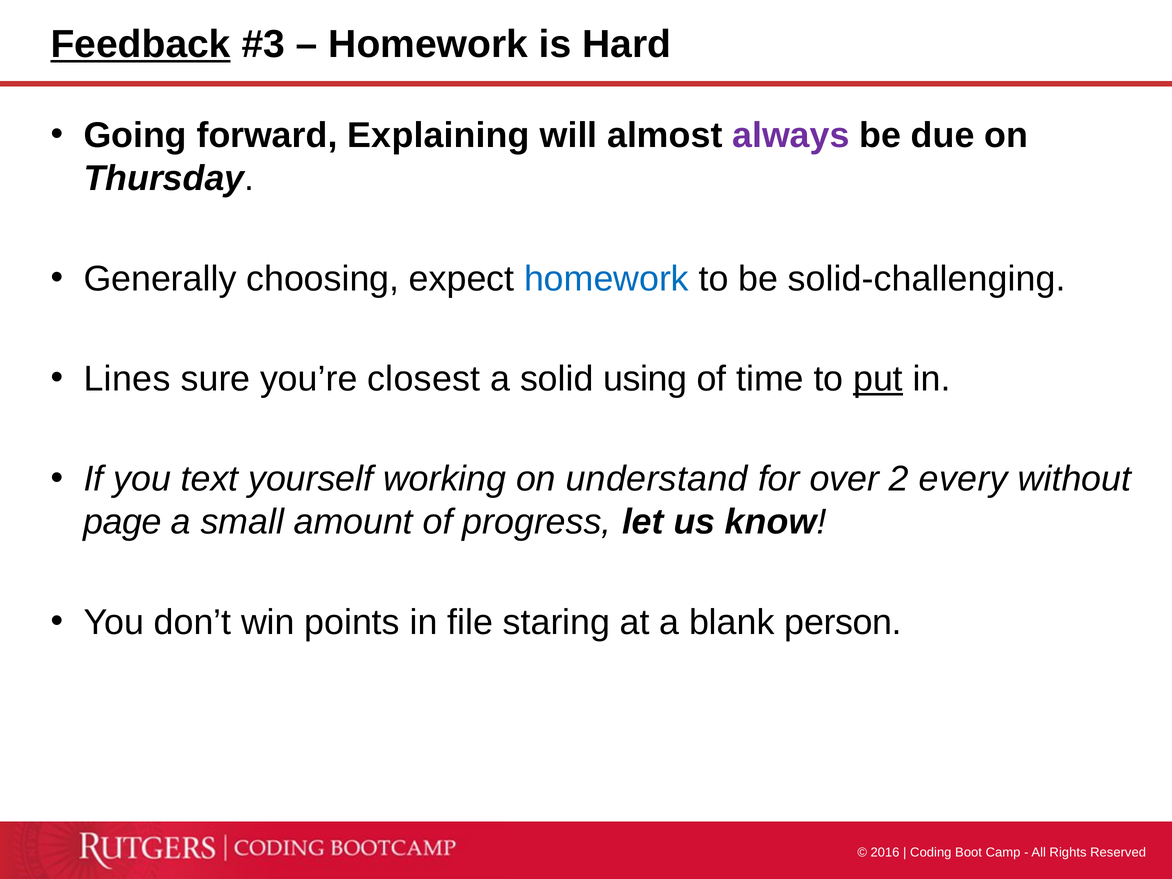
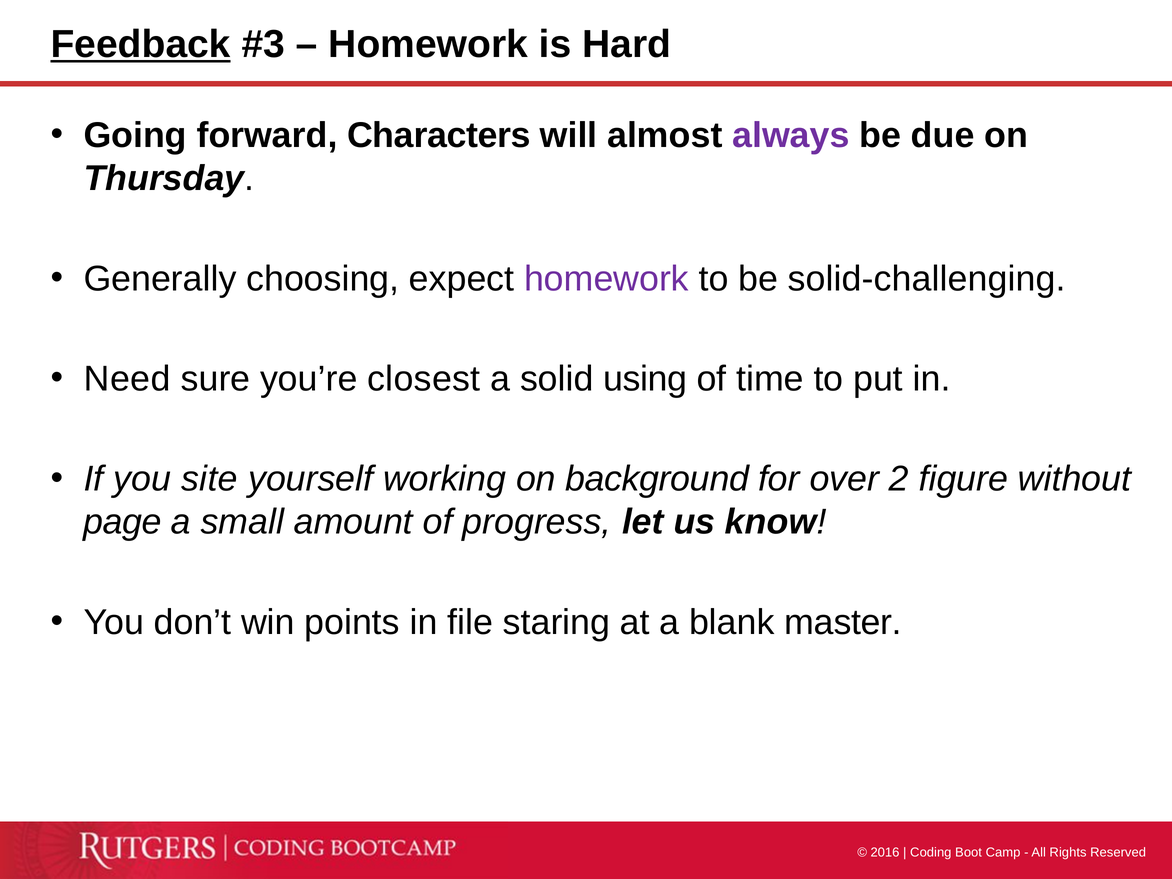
Explaining: Explaining -> Characters
homework at (606, 279) colour: blue -> purple
Lines: Lines -> Need
put underline: present -> none
text: text -> site
understand: understand -> background
every: every -> figure
person: person -> master
